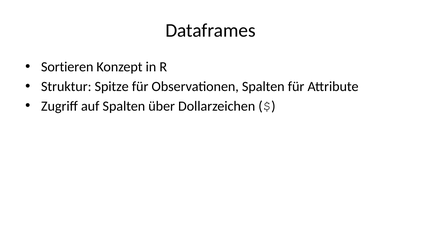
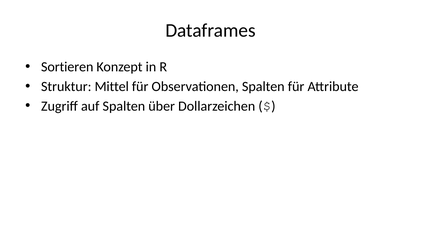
Spitze: Spitze -> Mittel
